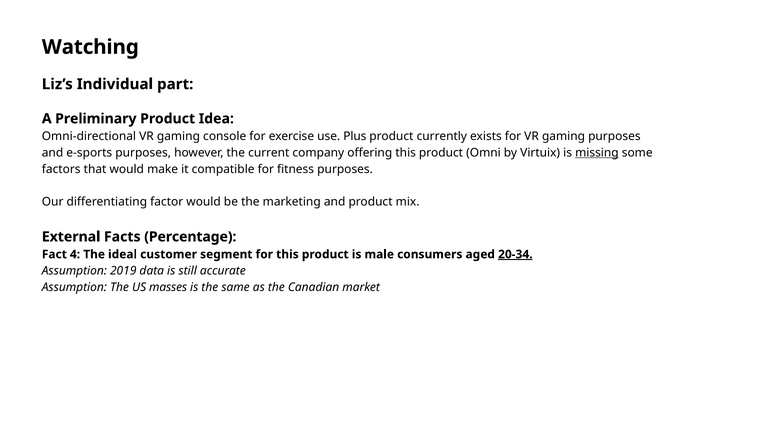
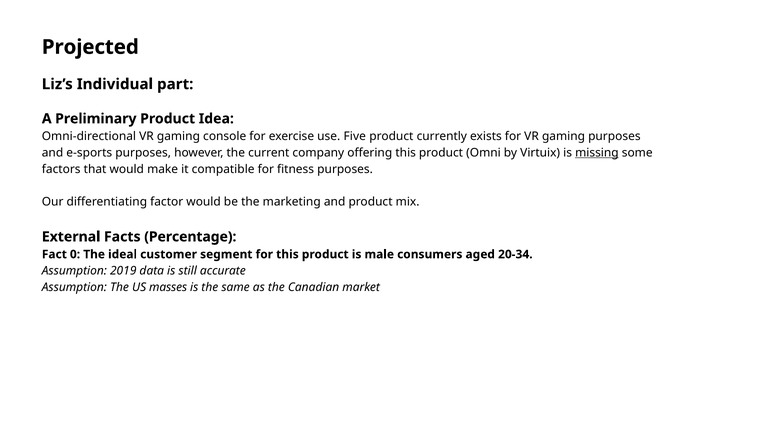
Watching: Watching -> Projected
Plus: Plus -> Five
4: 4 -> 0
20-34 underline: present -> none
